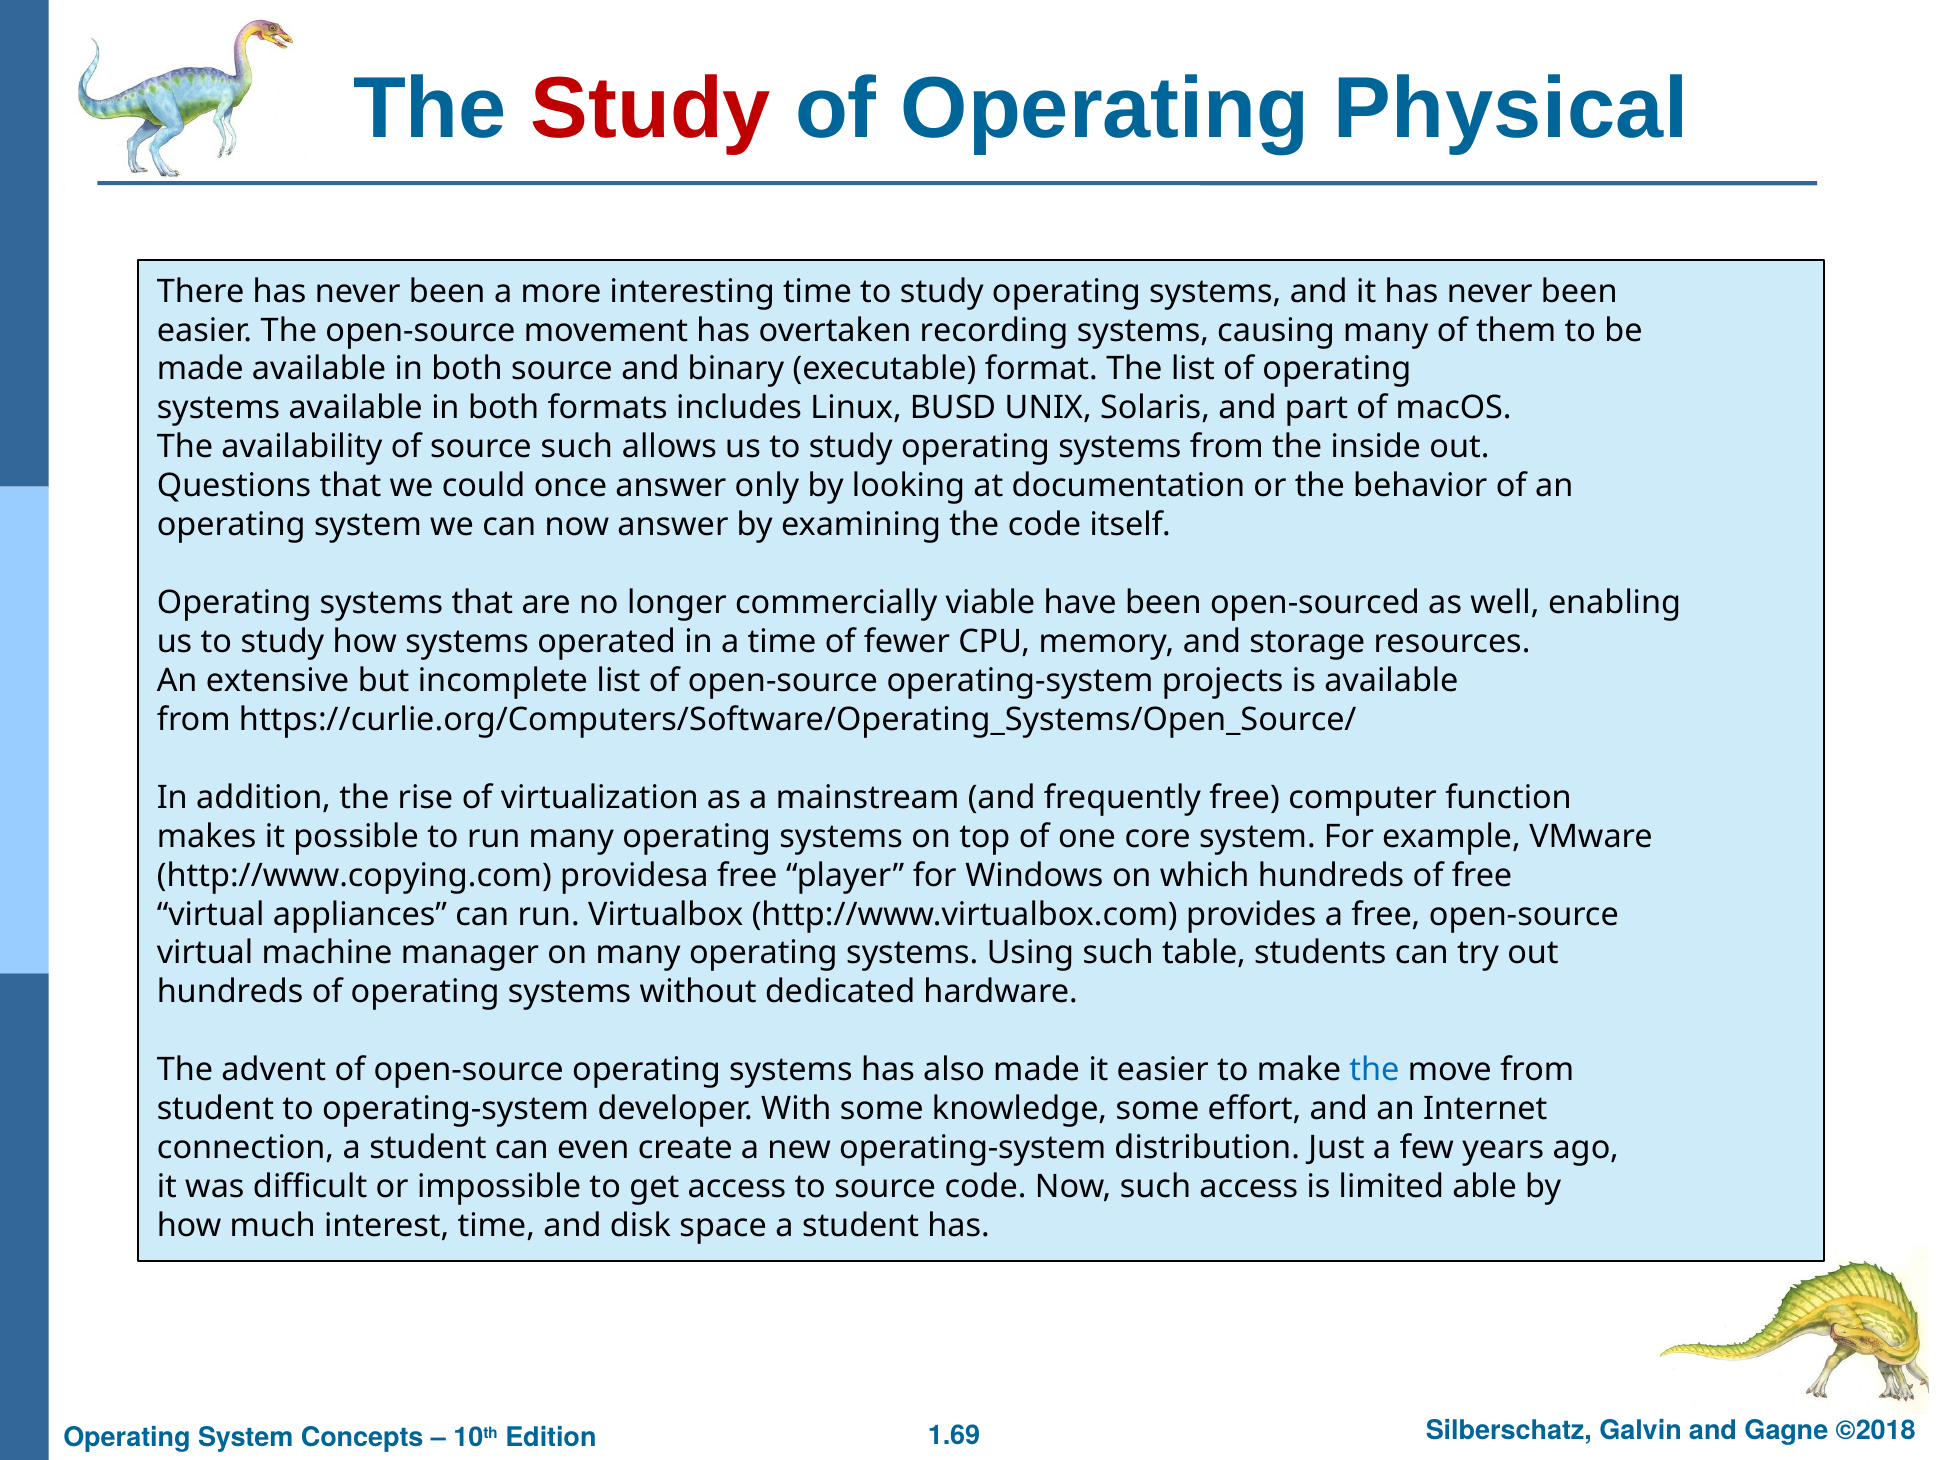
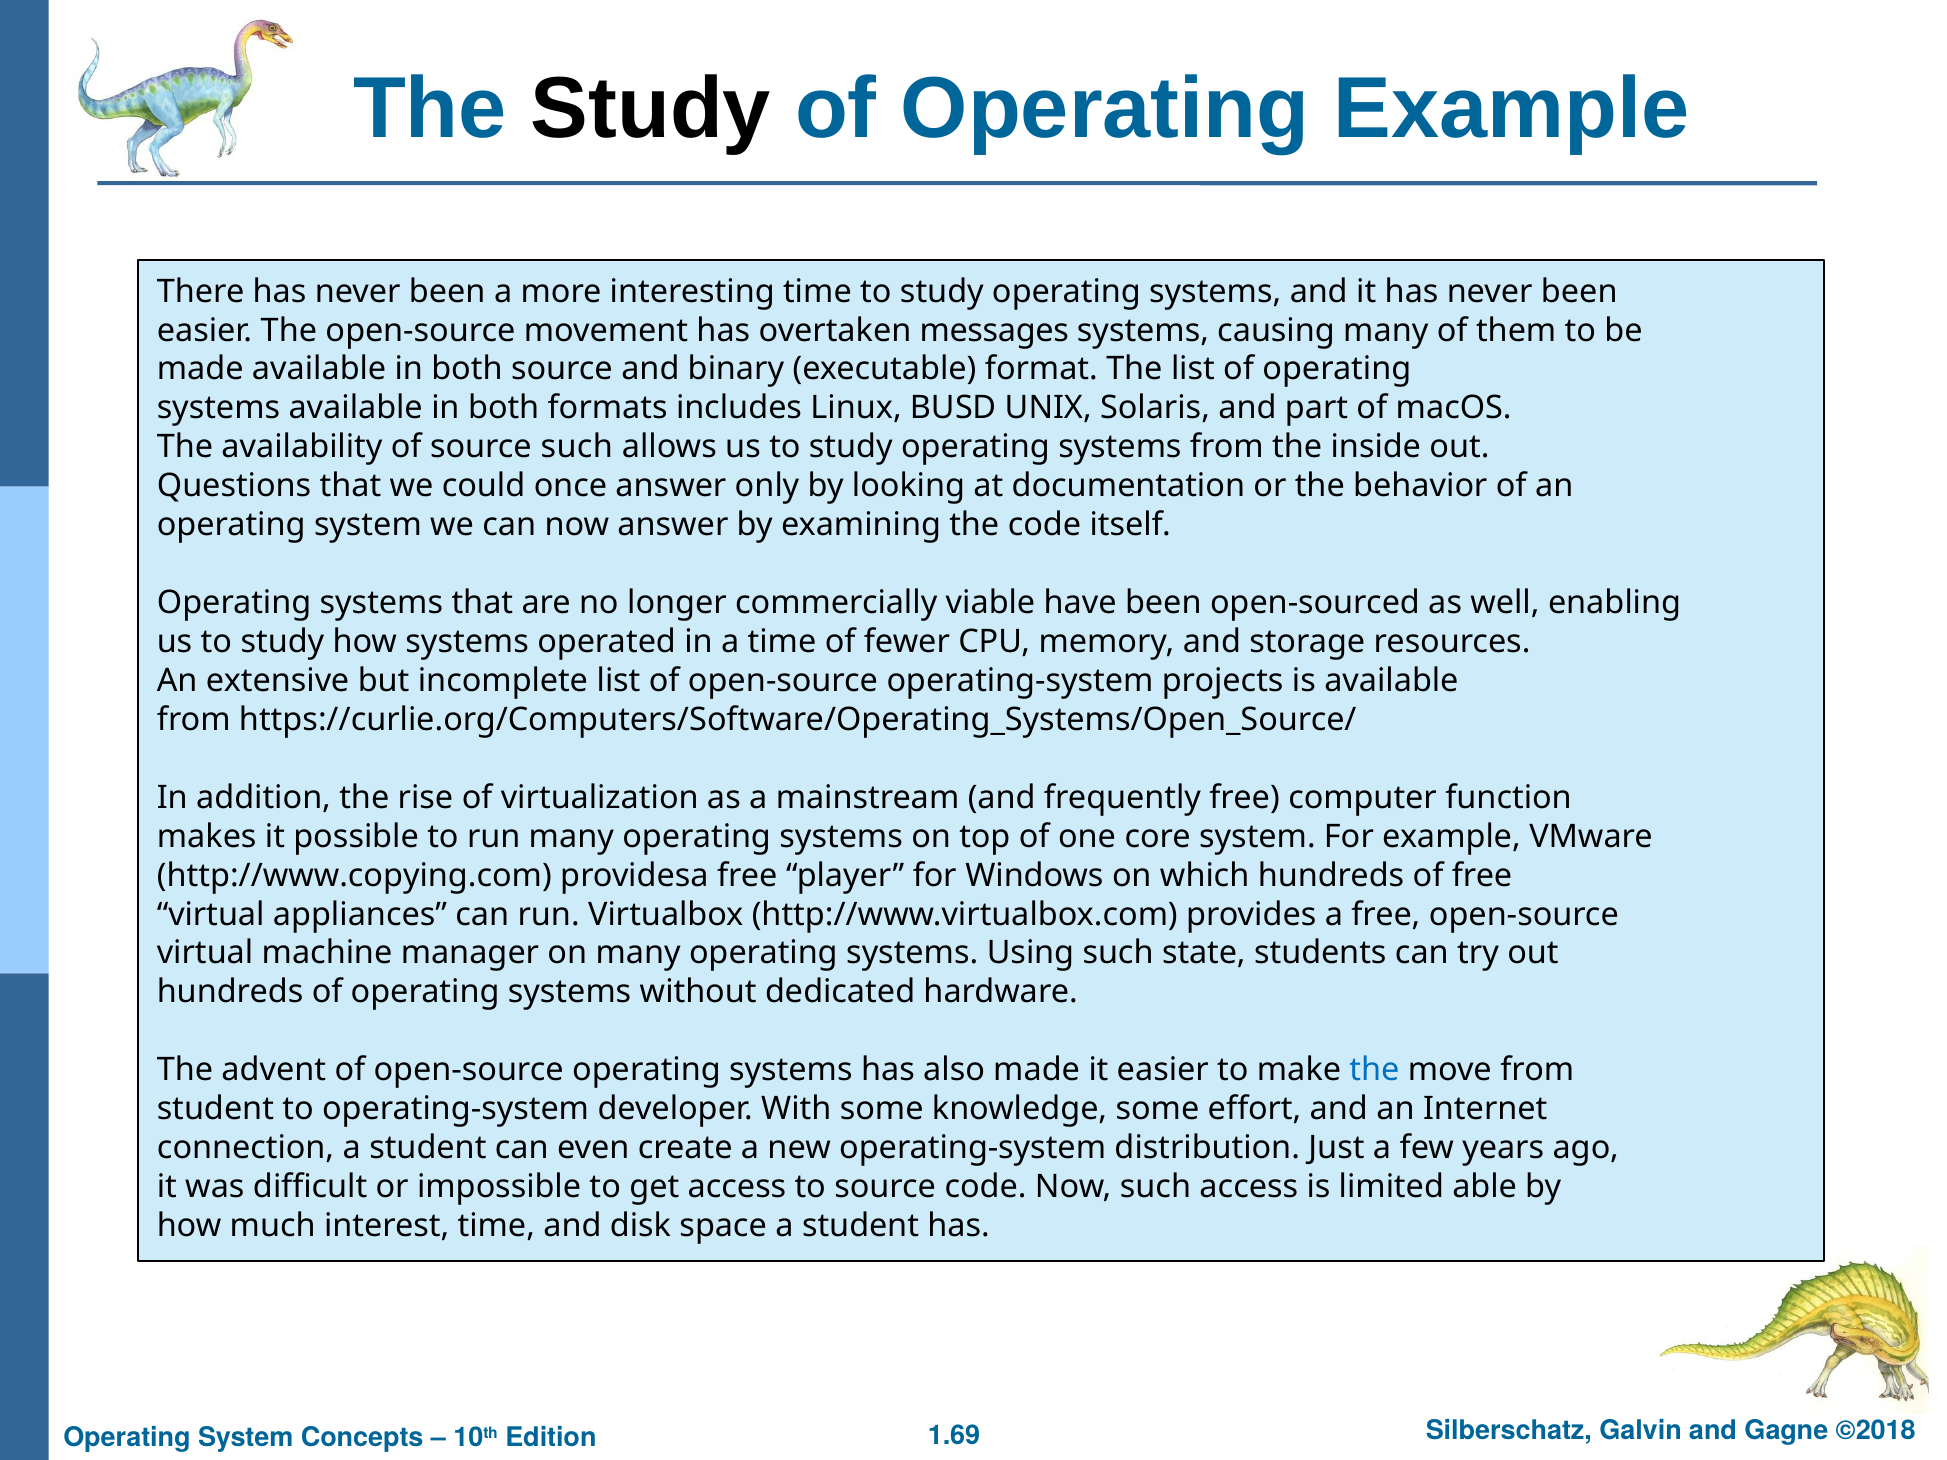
Study at (651, 109) colour: red -> black
Operating Physical: Physical -> Example
recording: recording -> messages
table: table -> state
